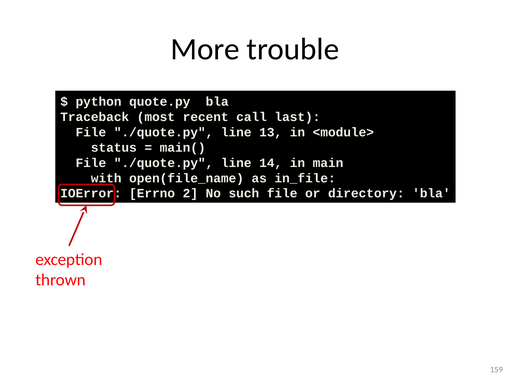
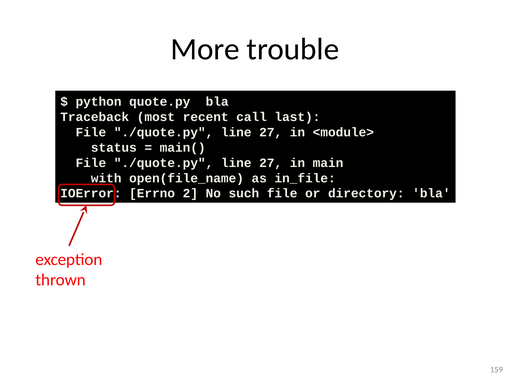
13 at (271, 132): 13 -> 27
14 at (271, 163): 14 -> 27
